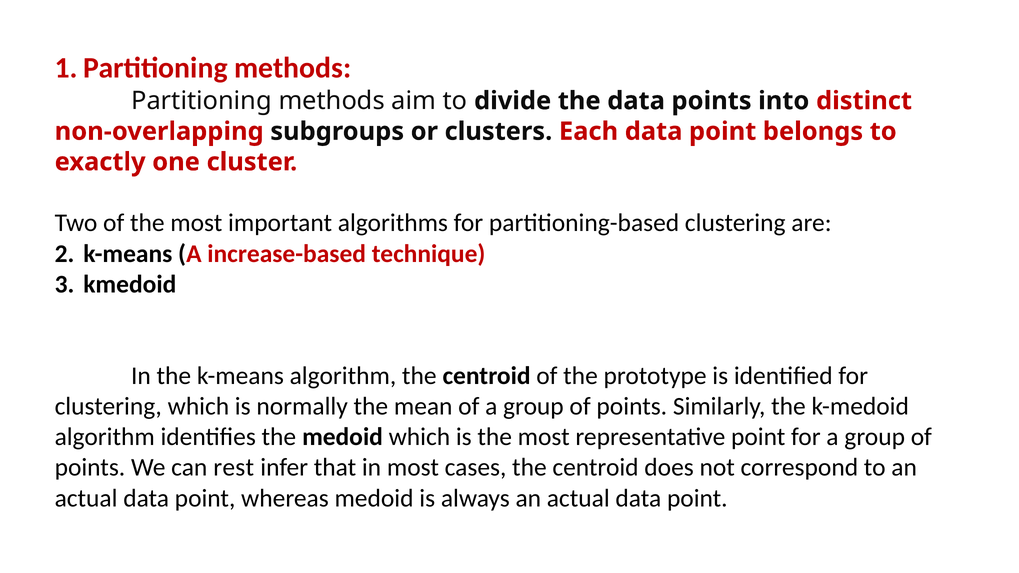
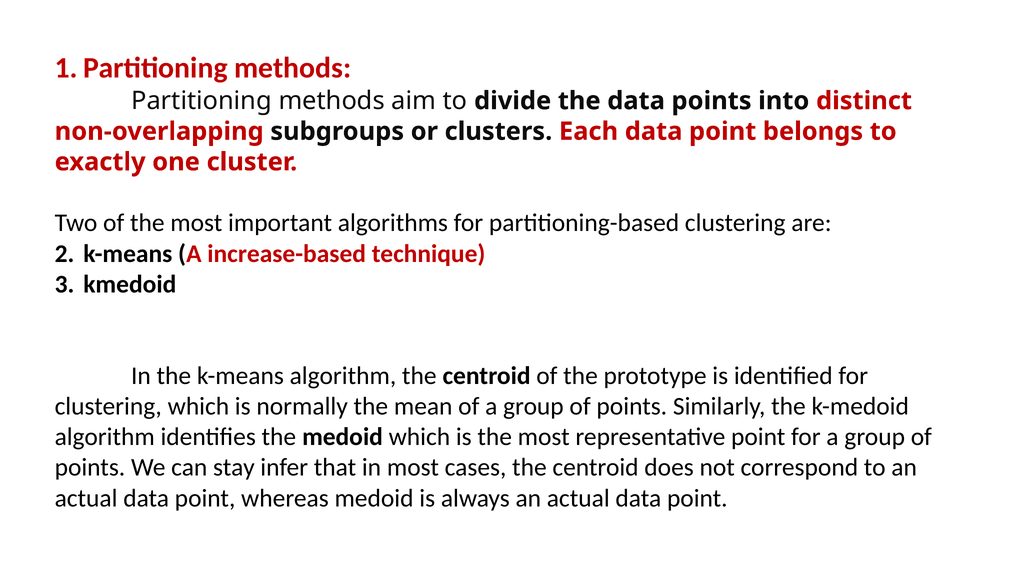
rest: rest -> stay
